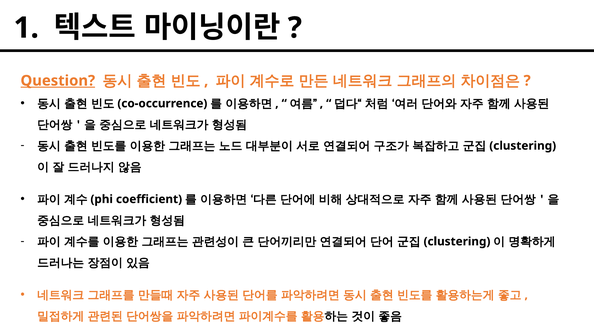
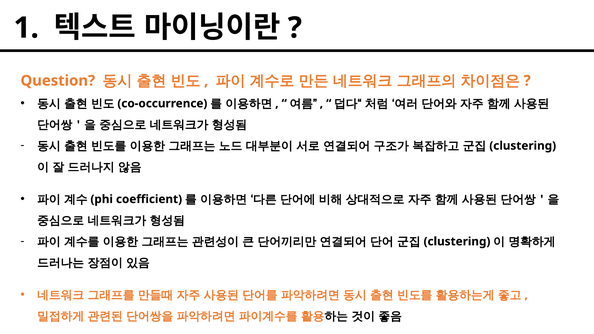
Question underline: present -> none
